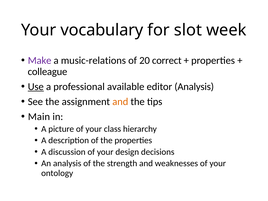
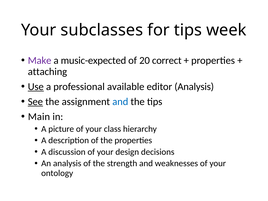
vocabulary: vocabulary -> subclasses
for slot: slot -> tips
music-relations: music-relations -> music-expected
colleague: colleague -> attaching
See underline: none -> present
and at (120, 102) colour: orange -> blue
